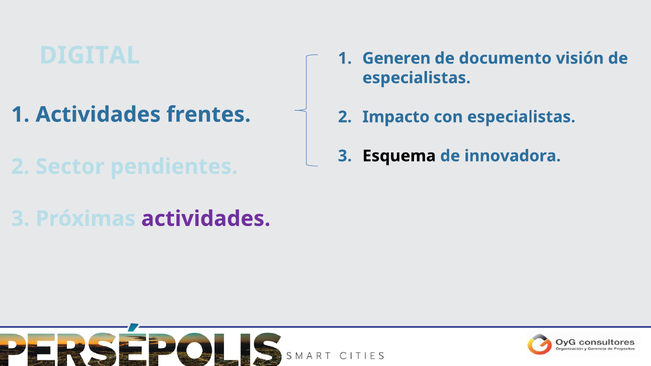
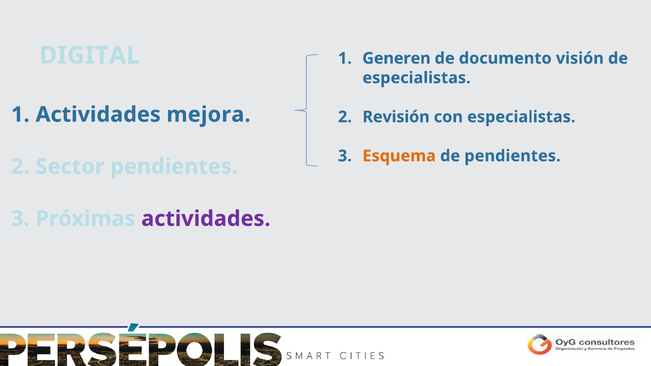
frentes: frentes -> mejora
Impacto: Impacto -> Revisión
Esquema colour: black -> orange
de innovadora: innovadora -> pendientes
